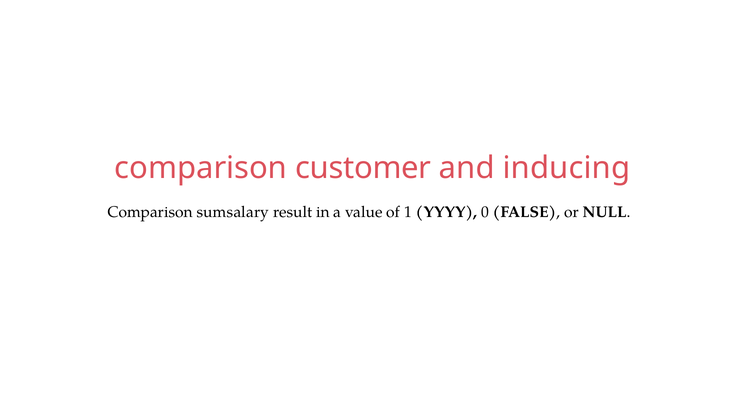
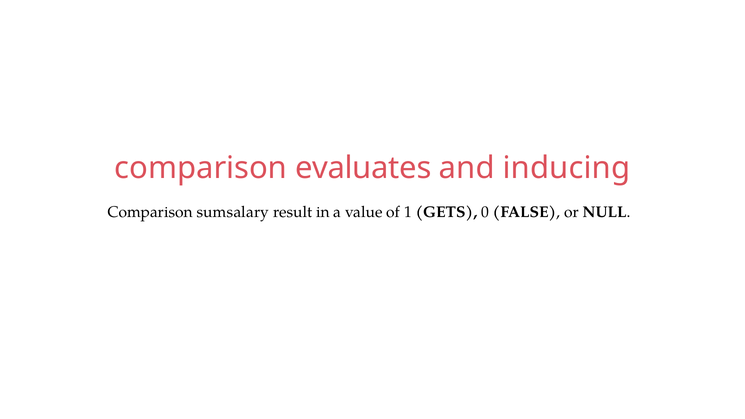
customer: customer -> evaluates
YYYY: YYYY -> GETS
